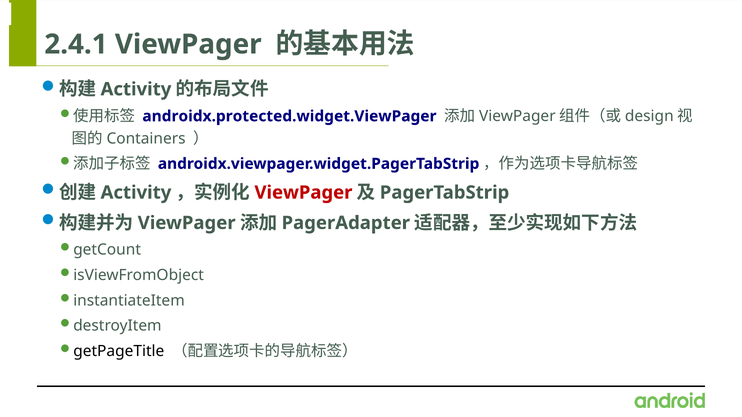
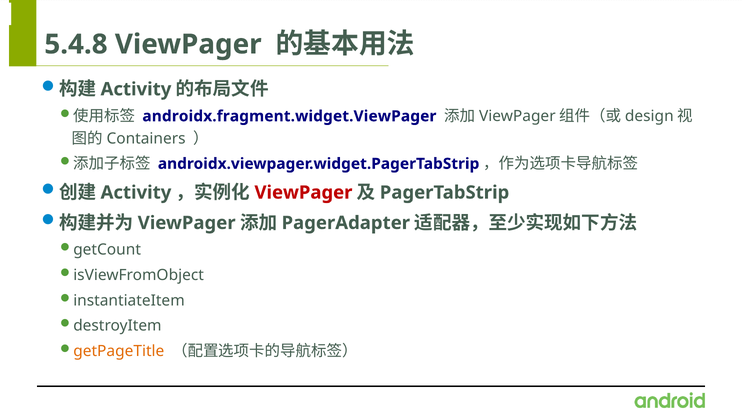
2.4.1: 2.4.1 -> 5.4.8
androidx.protected.widget.ViewPager: androidx.protected.widget.ViewPager -> androidx.fragment.widget.ViewPager
getPageTitle colour: black -> orange
